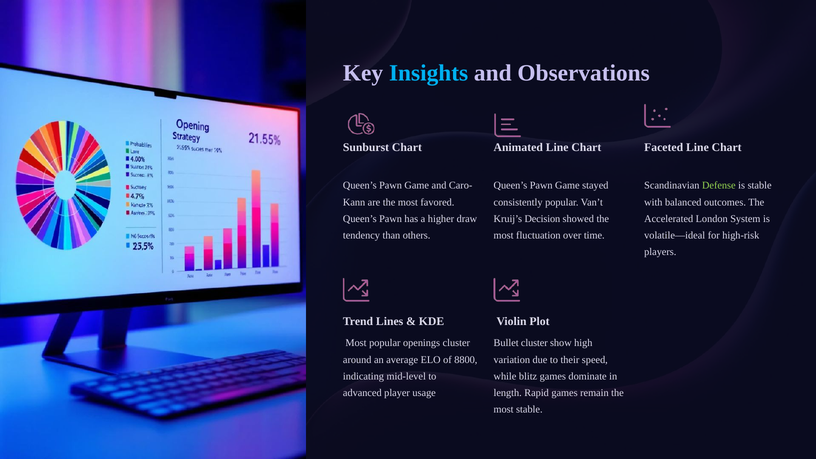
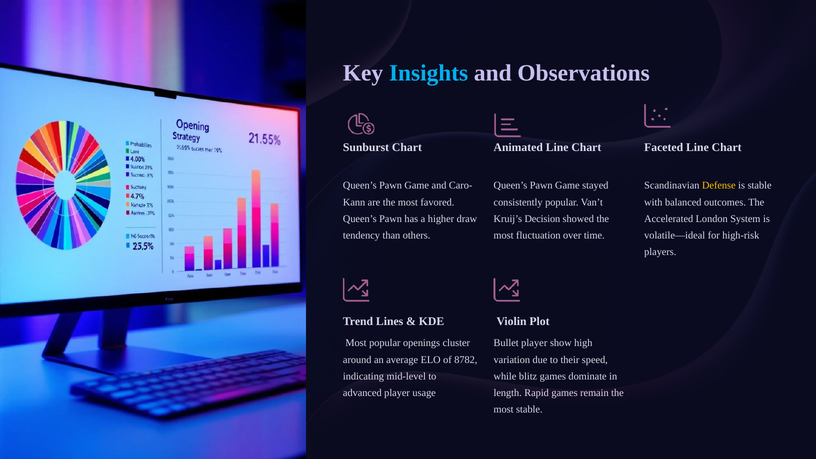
Defense colour: light green -> yellow
Bullet cluster: cluster -> player
8800: 8800 -> 8782
